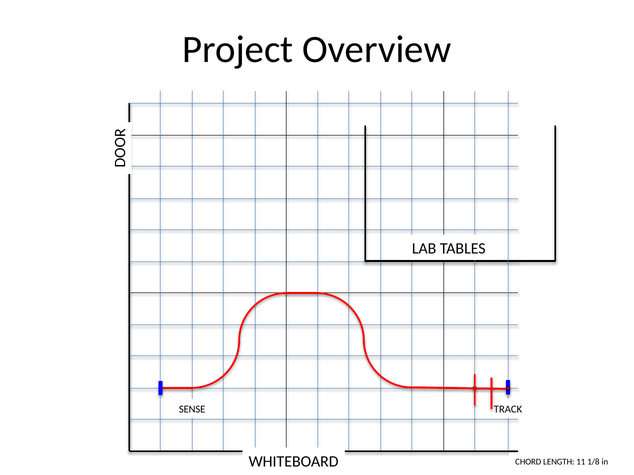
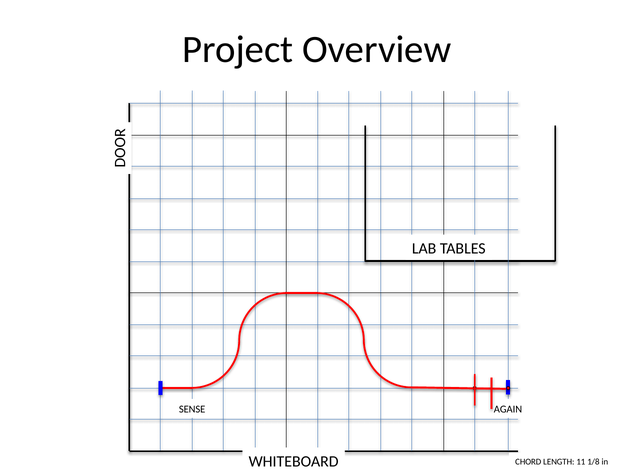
TRACK: TRACK -> AGAIN
